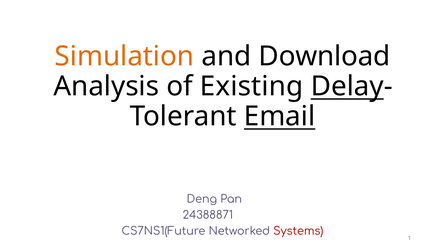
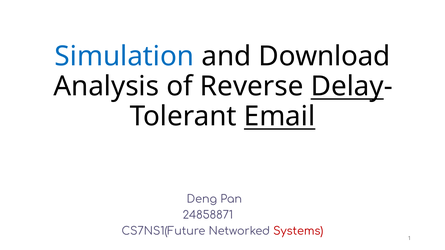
Simulation colour: orange -> blue
Existing: Existing -> Reverse
24388871: 24388871 -> 24858871
